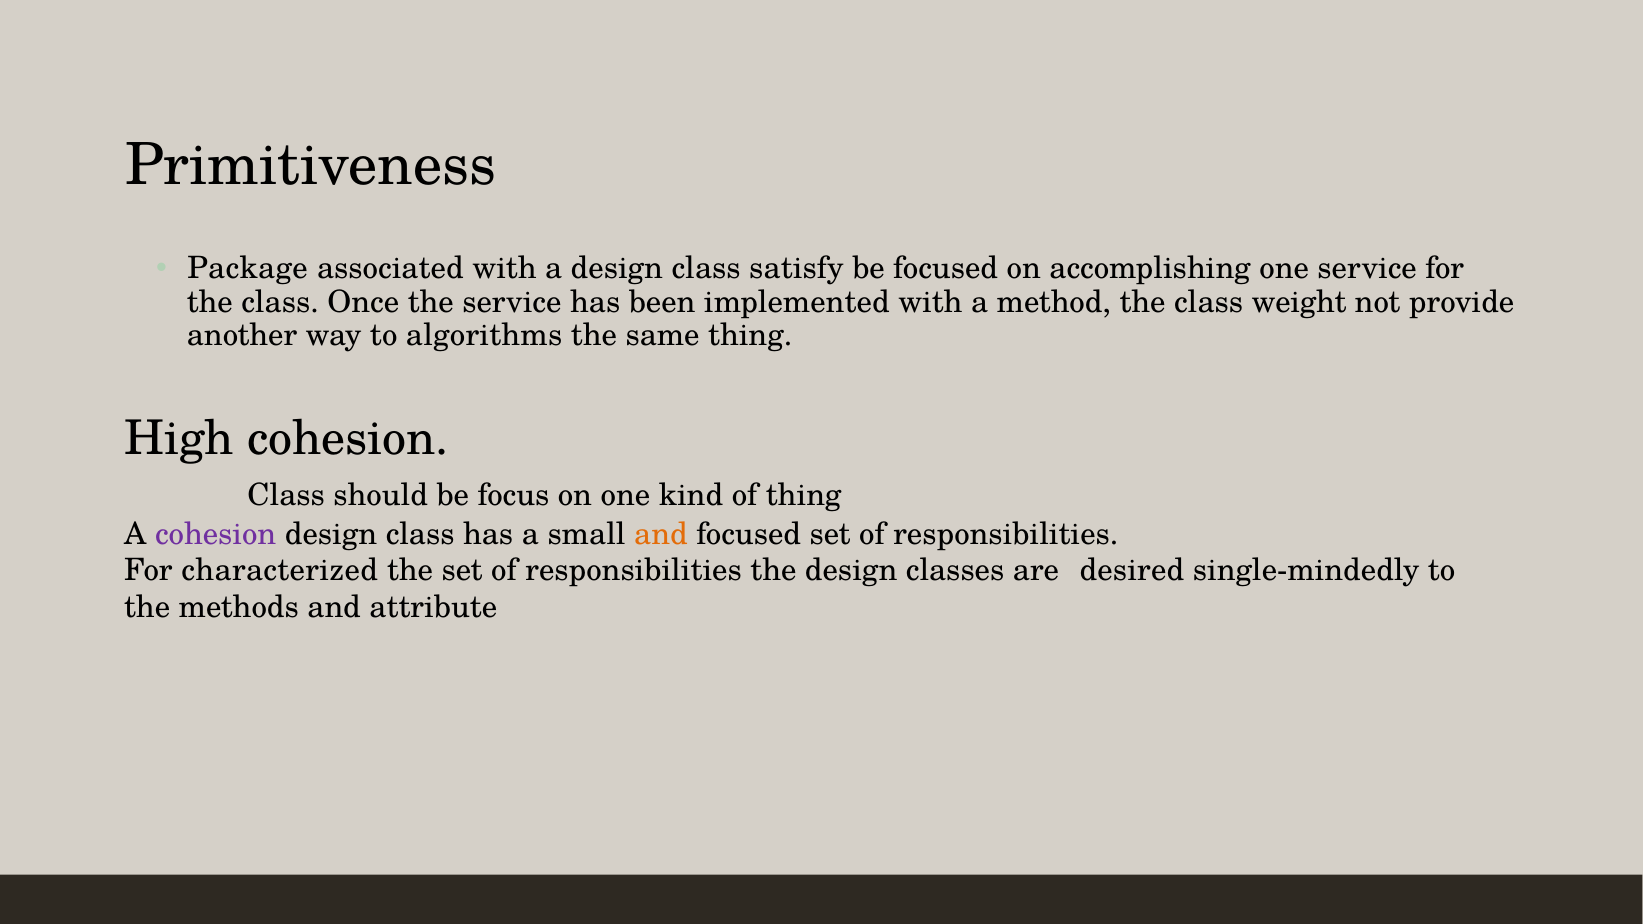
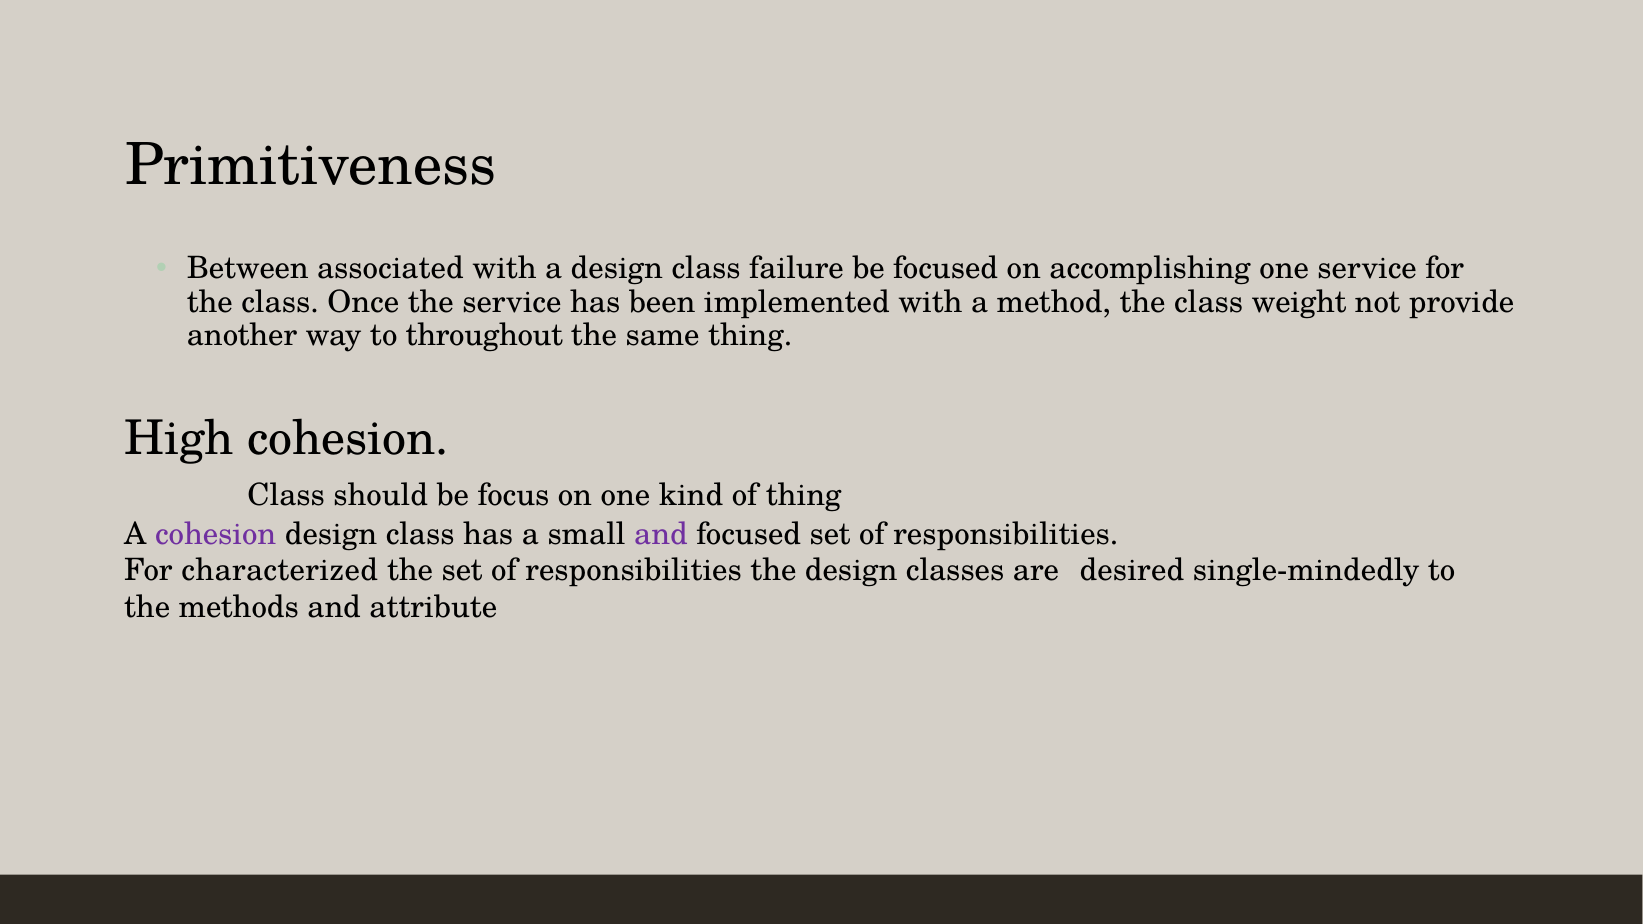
Package: Package -> Between
satisfy: satisfy -> failure
algorithms: algorithms -> throughout
and at (661, 534) colour: orange -> purple
